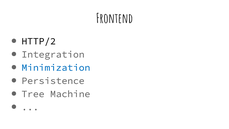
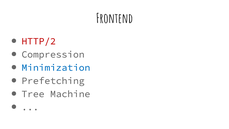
HTTP/2 colour: black -> red
Integration: Integration -> Compression
Persistence: Persistence -> Prefetching
